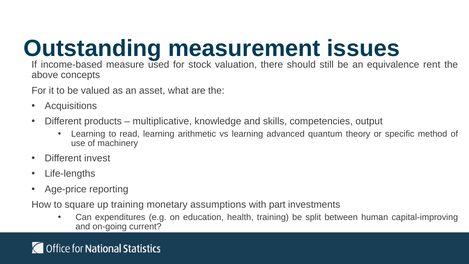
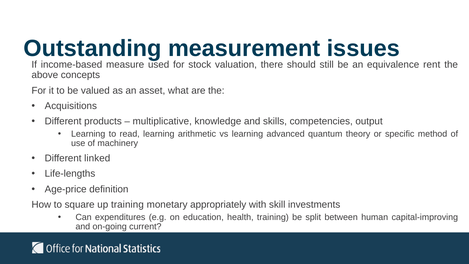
invest: invest -> linked
reporting: reporting -> definition
assumptions: assumptions -> appropriately
part: part -> skill
